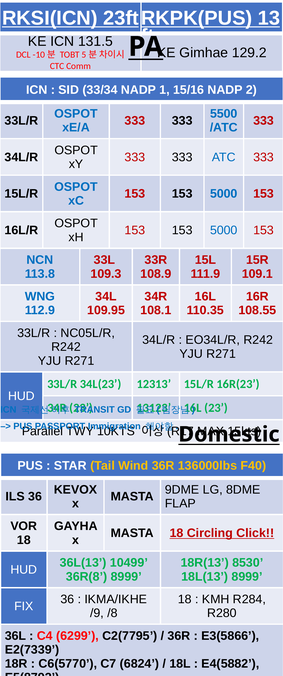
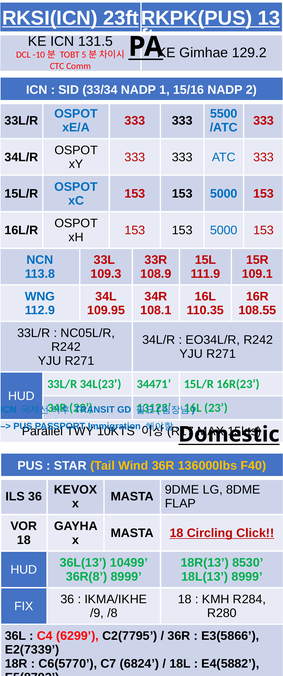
12313: 12313 -> 34471
